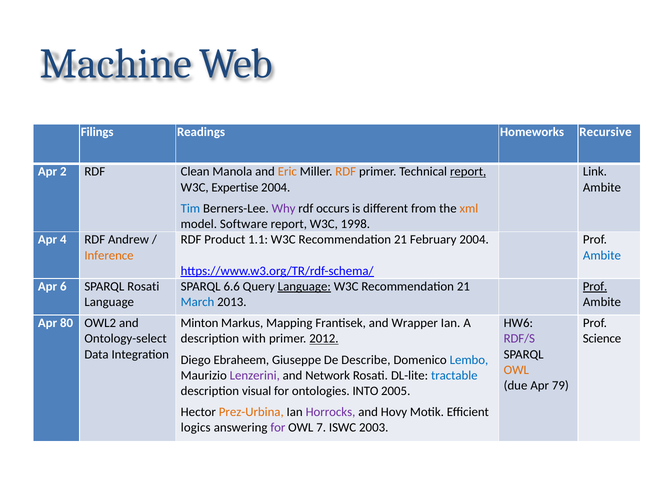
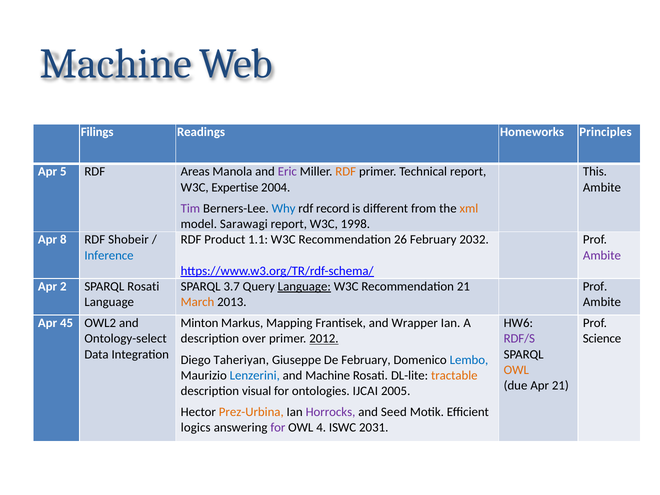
Recursive: Recursive -> Principles
2: 2 -> 5
Clean: Clean -> Areas
Eric colour: orange -> purple
report at (468, 172) underline: present -> none
Link: Link -> This
Tim colour: blue -> purple
Why colour: purple -> blue
occurs: occurs -> record
Software: Software -> Sarawagi
4: 4 -> 8
Andrew: Andrew -> Shobeir
1.1 W3C Recommendation 21: 21 -> 26
February 2004: 2004 -> 2032
Inference colour: orange -> blue
Ambite at (602, 255) colour: blue -> purple
6: 6 -> 2
6.6: 6.6 -> 3.7
Prof at (595, 287) underline: present -> none
March colour: blue -> orange
80: 80 -> 45
with: with -> over
Ebraheem: Ebraheem -> Taheriyan
De Describe: Describe -> February
Lenzerini colour: purple -> blue
and Network: Network -> Machine
tractable colour: blue -> orange
Apr 79: 79 -> 21
INTO: INTO -> IJCAI
Hovy: Hovy -> Seed
7: 7 -> 4
2003: 2003 -> 2031
